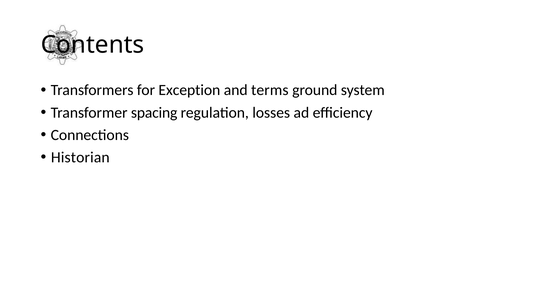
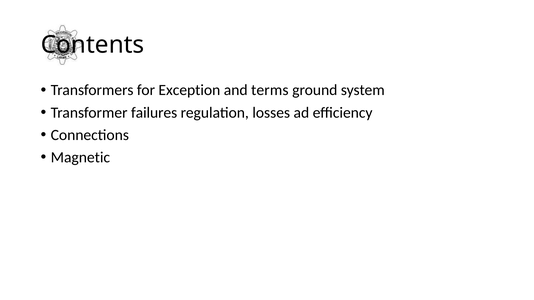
spacing: spacing -> failures
Historian: Historian -> Magnetic
